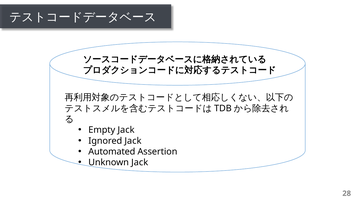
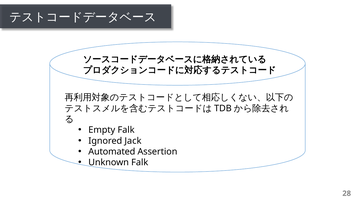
Empty Jack: Jack -> Falk
Unknown Jack: Jack -> Falk
